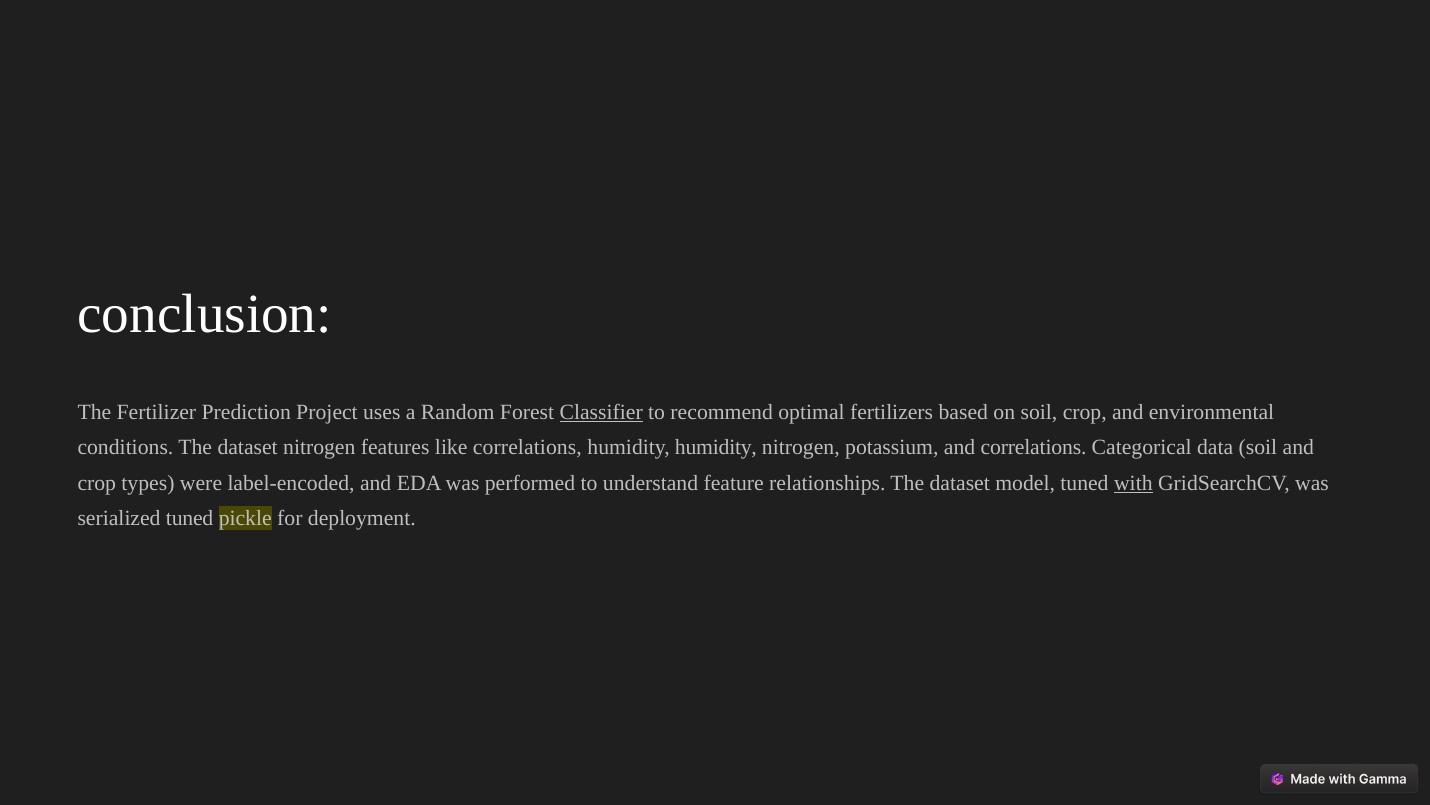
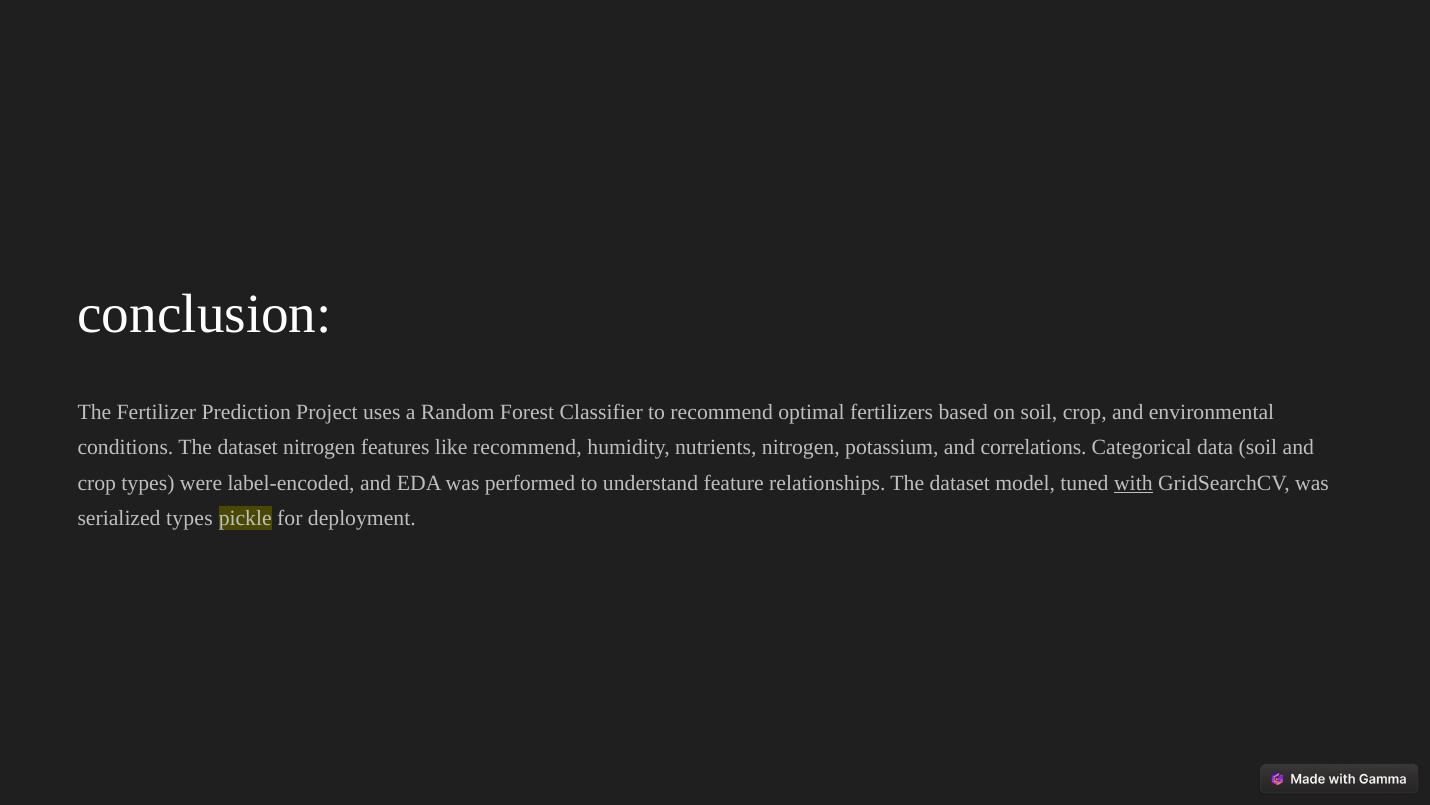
Classifier underline: present -> none
like correlations: correlations -> recommend
humidity humidity: humidity -> nutrients
serialized tuned: tuned -> types
